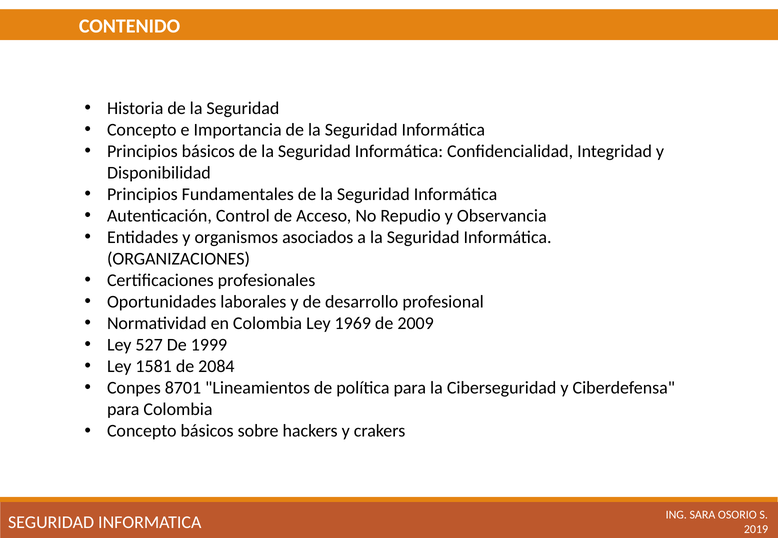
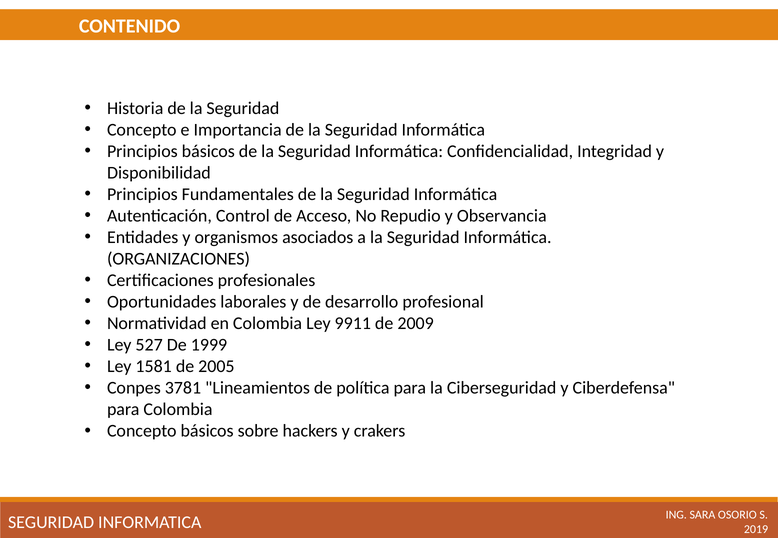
1969: 1969 -> 9911
2084: 2084 -> 2005
8701: 8701 -> 3781
